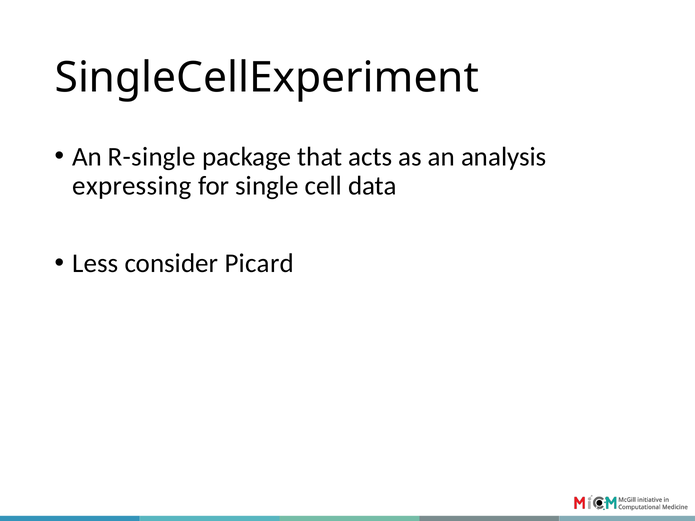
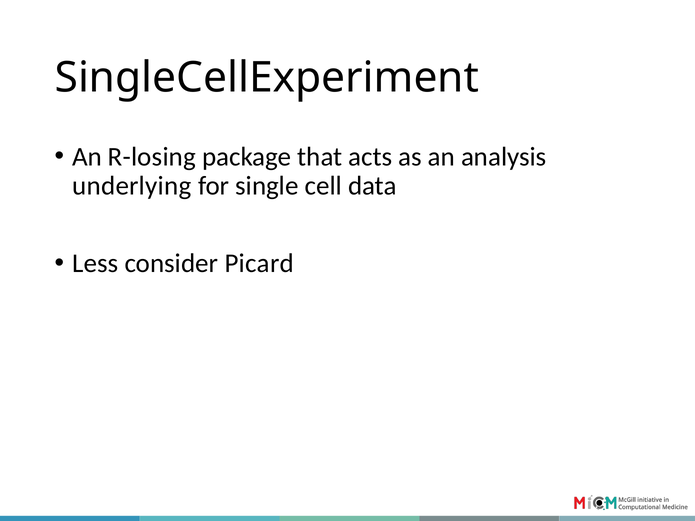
R-single: R-single -> R-losing
expressing: expressing -> underlying
